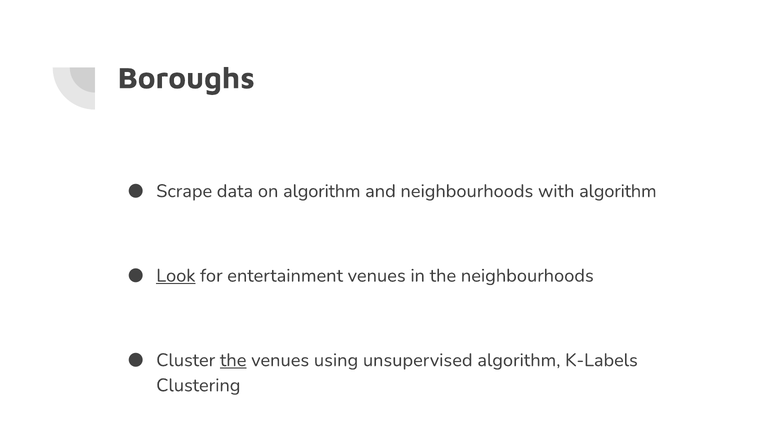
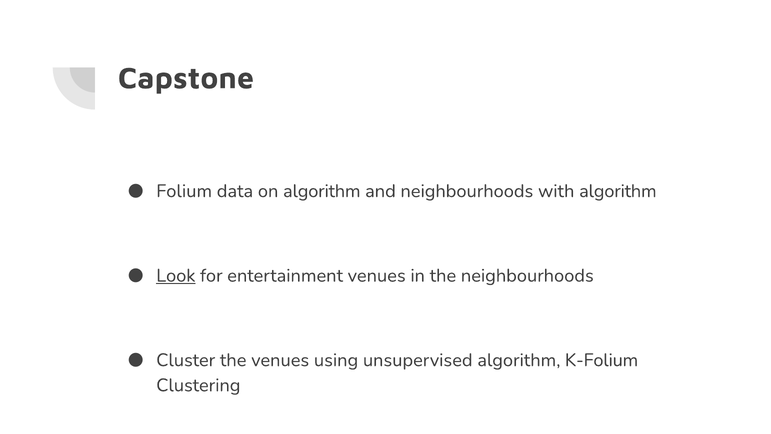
Boroughs: Boroughs -> Capstone
Scrape: Scrape -> Folium
the at (233, 360) underline: present -> none
K-Labels: K-Labels -> K-Folium
